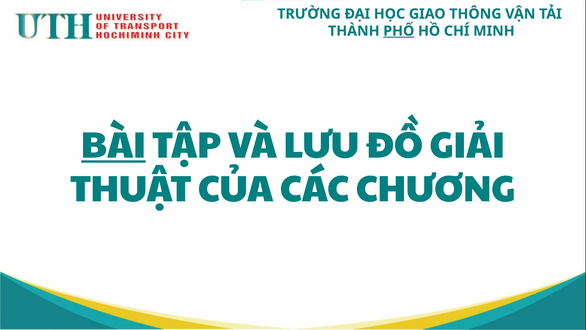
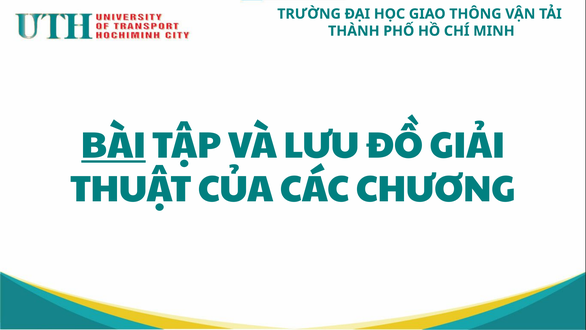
PHỐ underline: present -> none
